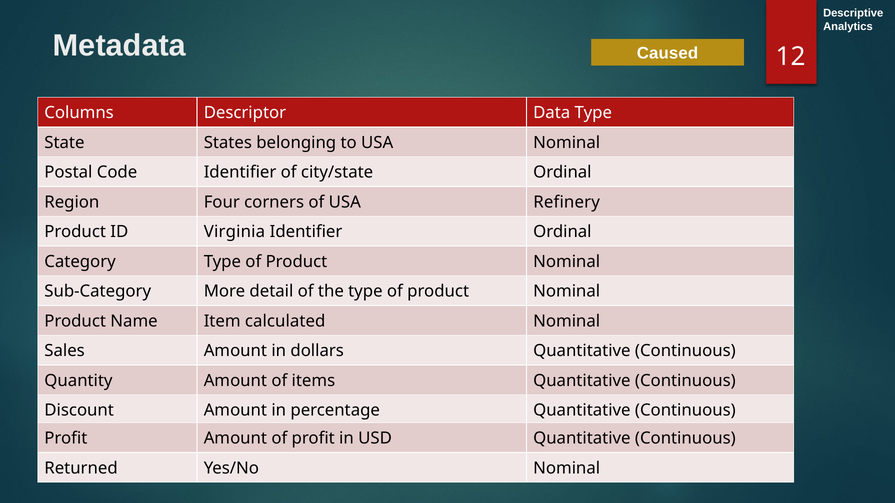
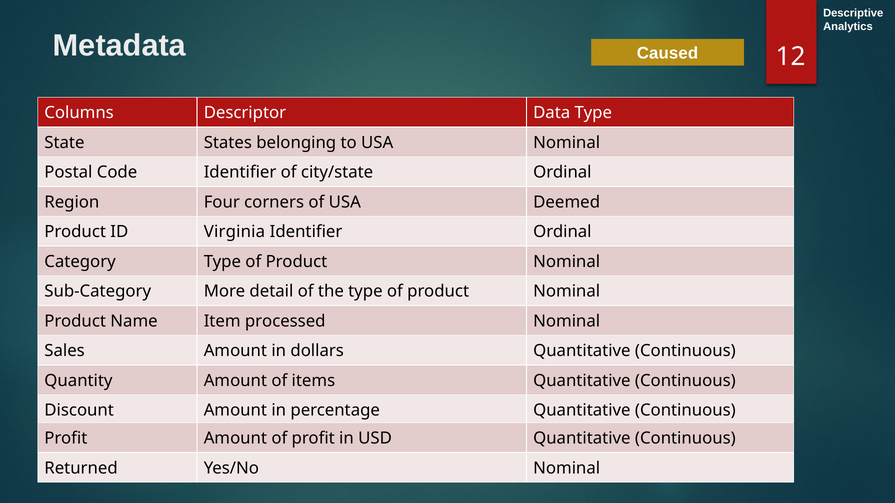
Refinery: Refinery -> Deemed
calculated: calculated -> processed
